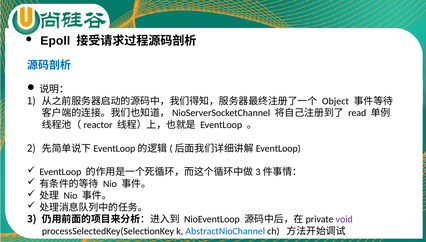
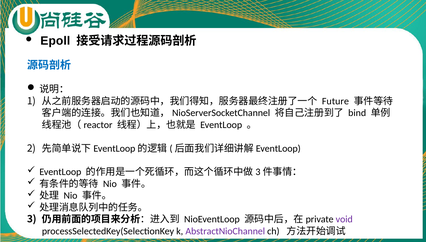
Object: Object -> Future
read: read -> bind
AbstractNioChannel colour: blue -> purple
